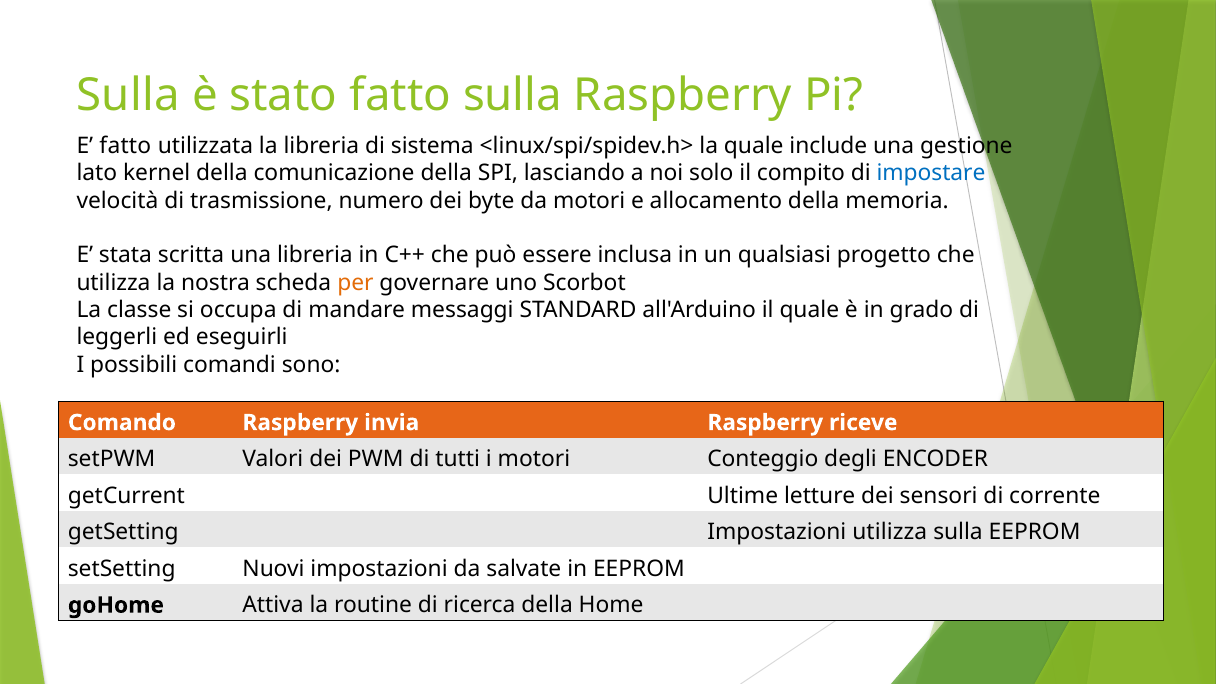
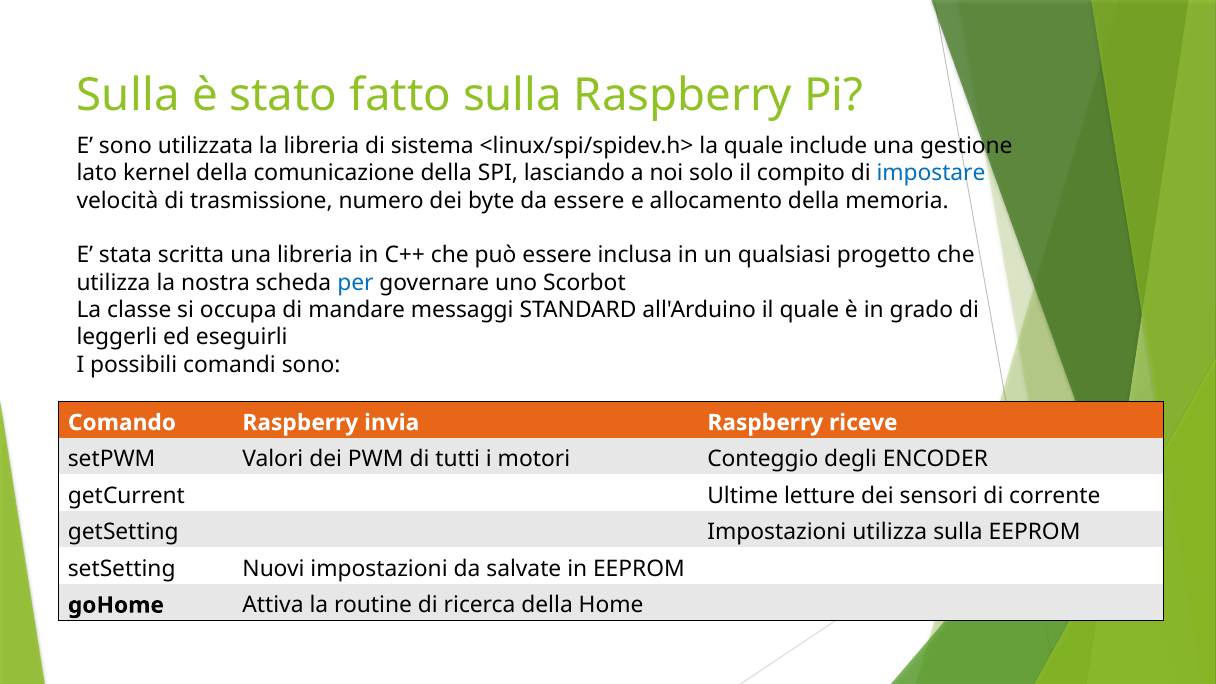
E fatto: fatto -> sono
da motori: motori -> essere
per colour: orange -> blue
